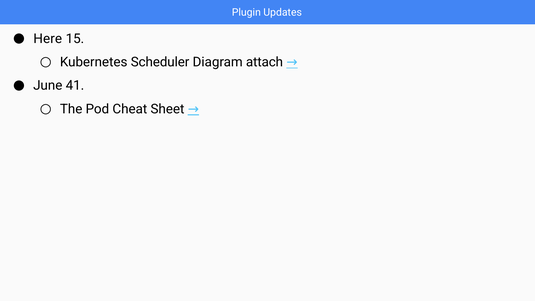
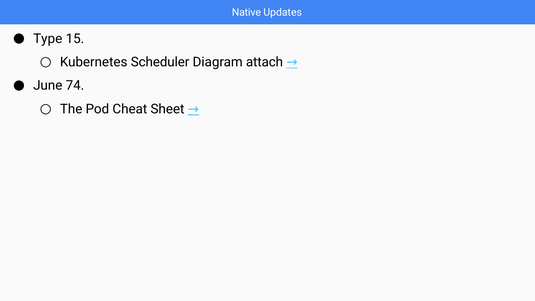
Plugin: Plugin -> Native
Here: Here -> Type
41: 41 -> 74
